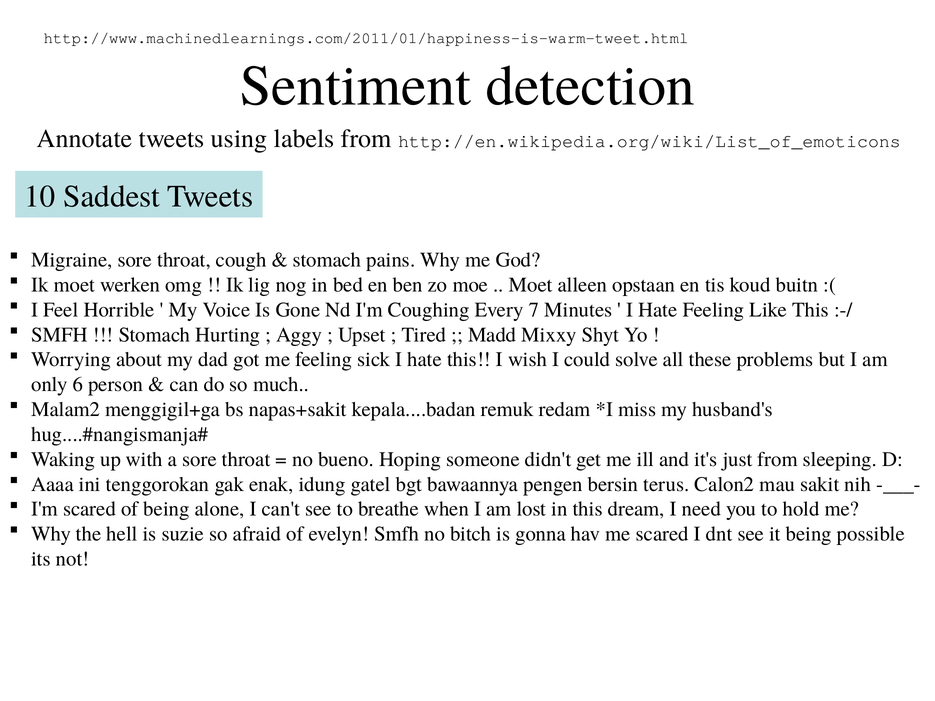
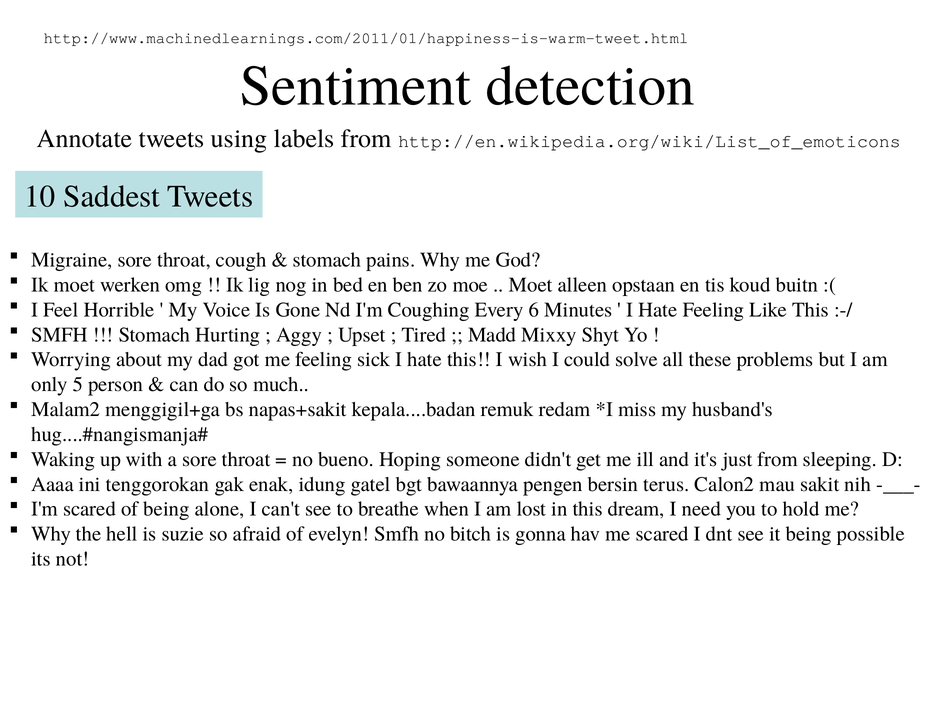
7: 7 -> 6
6: 6 -> 5
